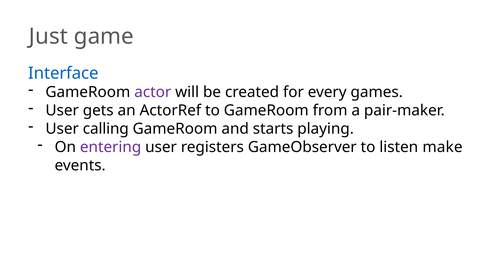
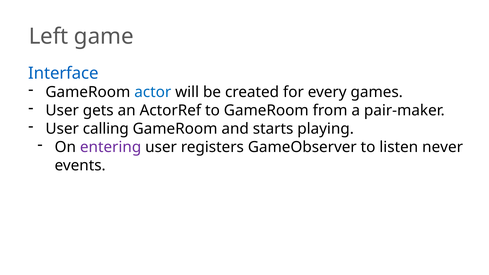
Just: Just -> Left
actor colour: purple -> blue
make: make -> never
